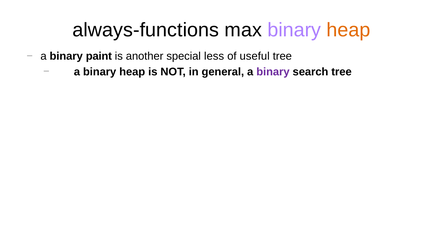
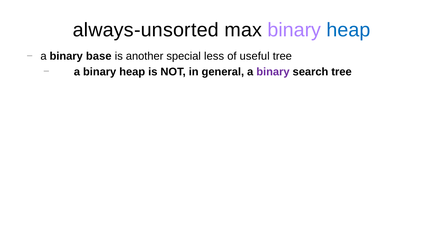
always-functions: always-functions -> always-unsorted
heap at (348, 30) colour: orange -> blue
paint: paint -> base
